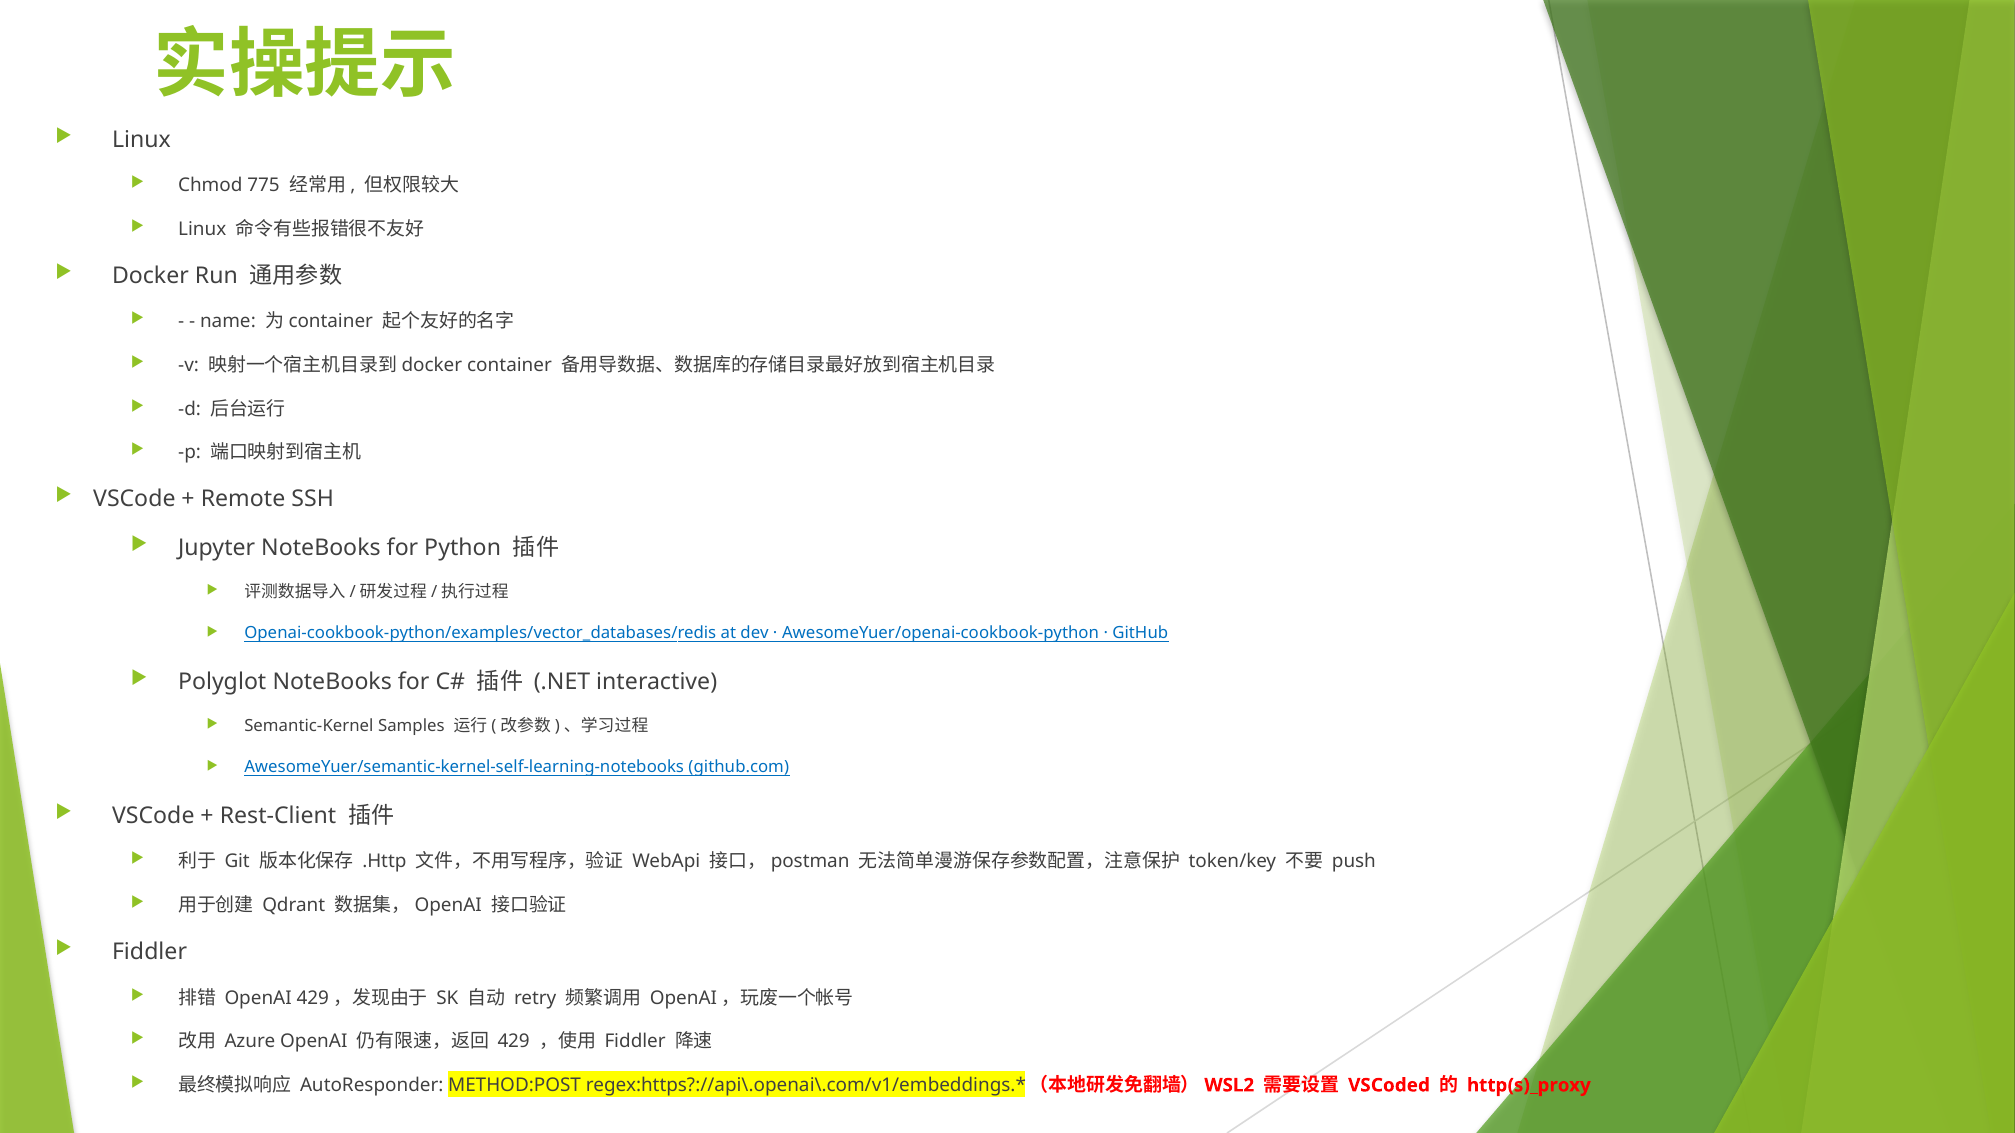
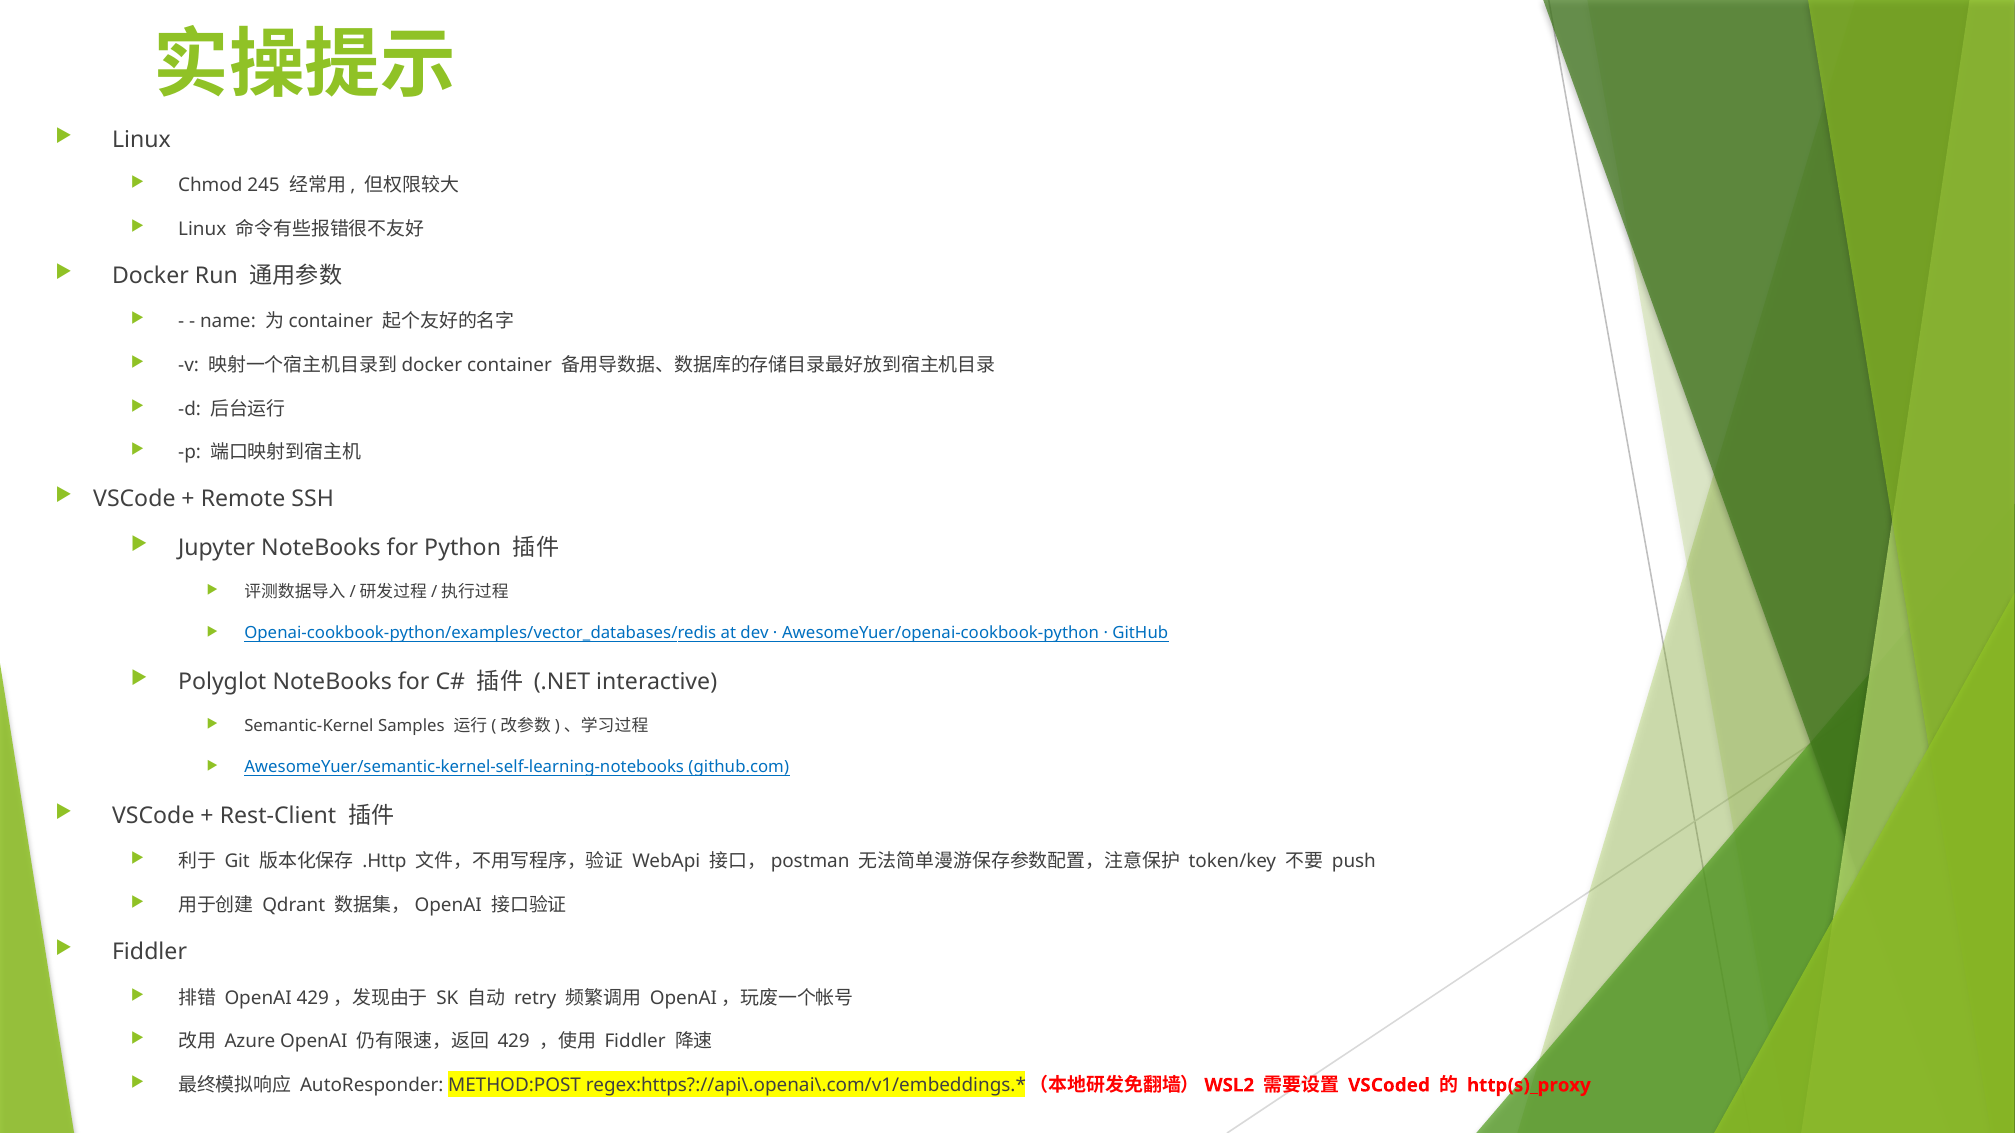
775: 775 -> 245
